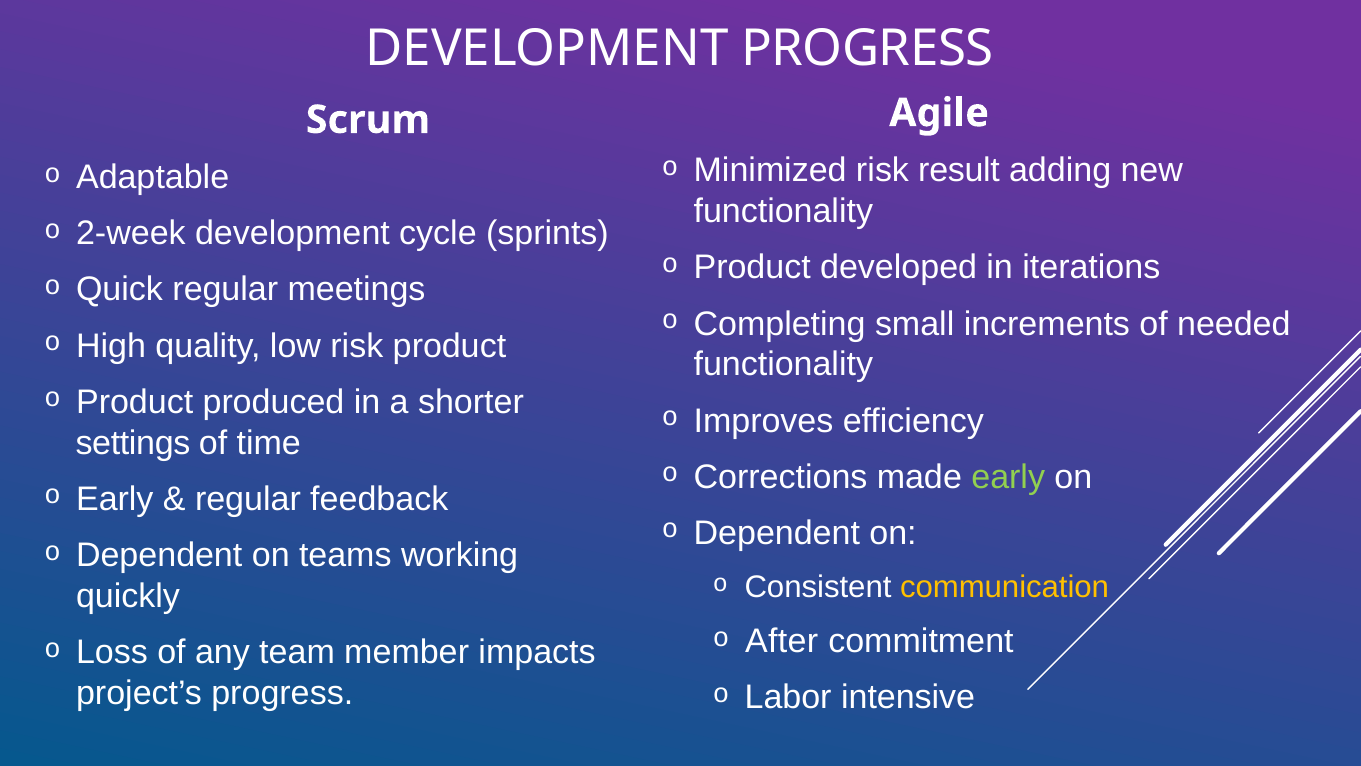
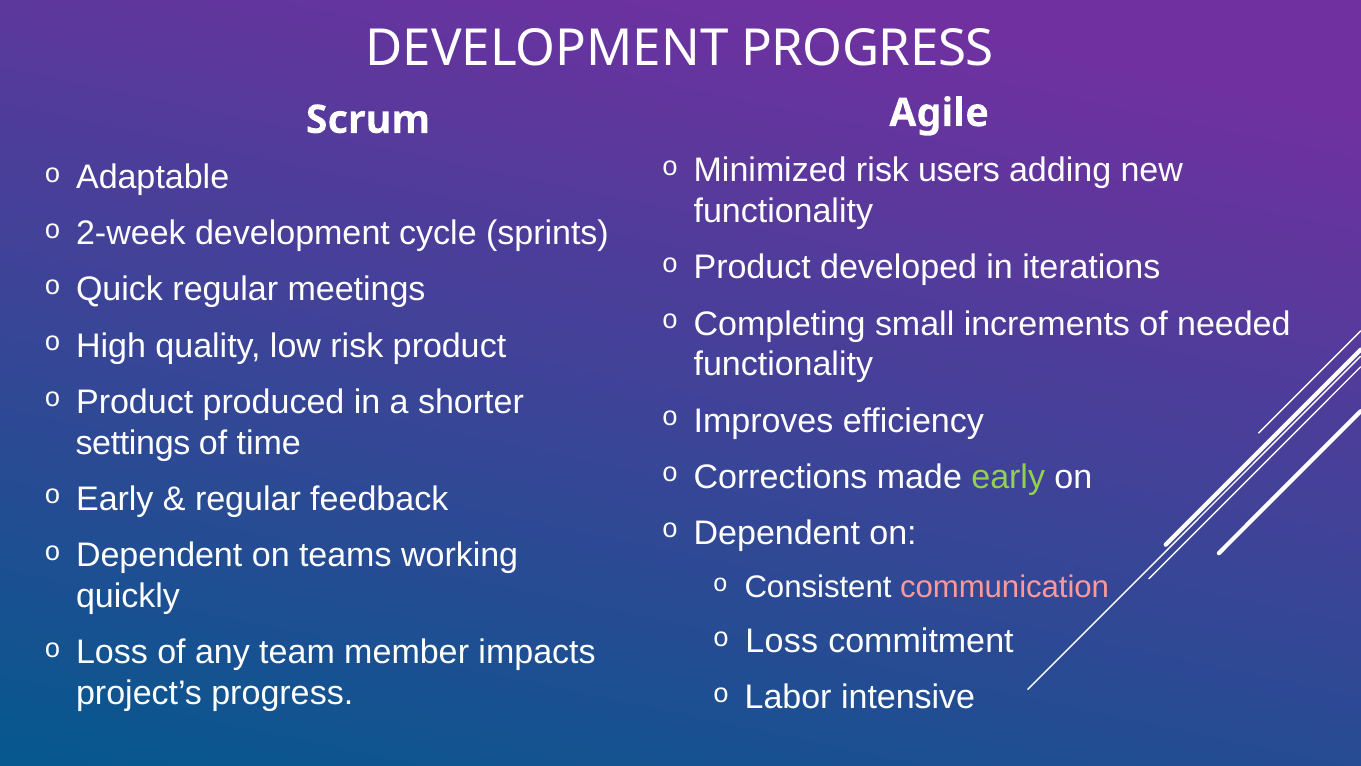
result: result -> users
communication colour: yellow -> pink
After at (782, 641): After -> Loss
